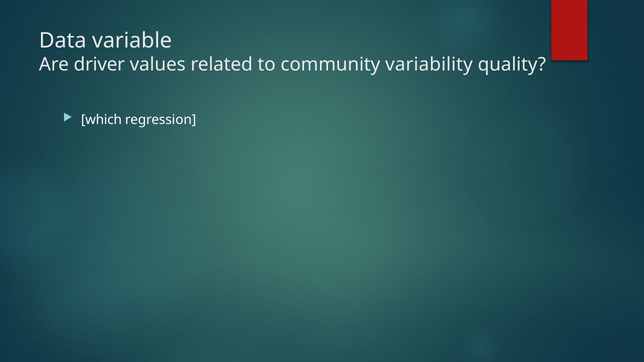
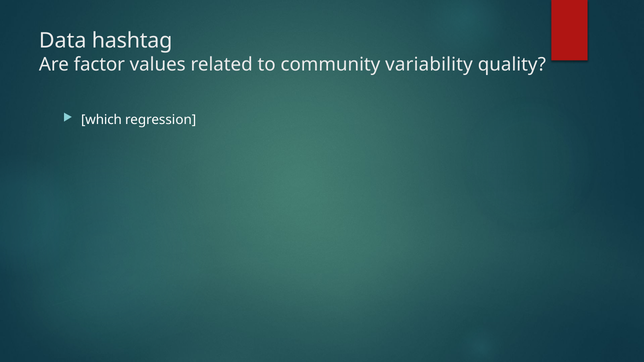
variable: variable -> hashtag
driver: driver -> factor
